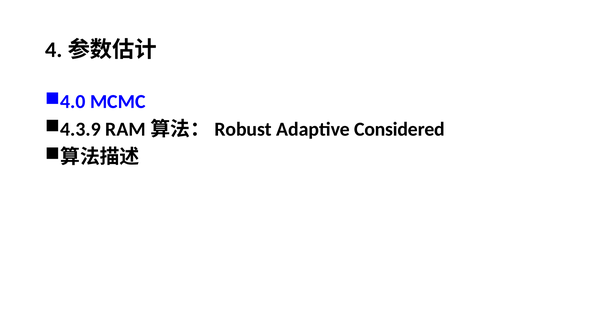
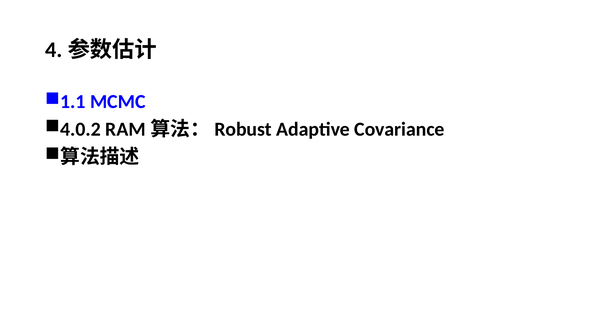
4.0: 4.0 -> 1.1
4.3.9: 4.3.9 -> 4.0.2
Considered: Considered -> Covariance
